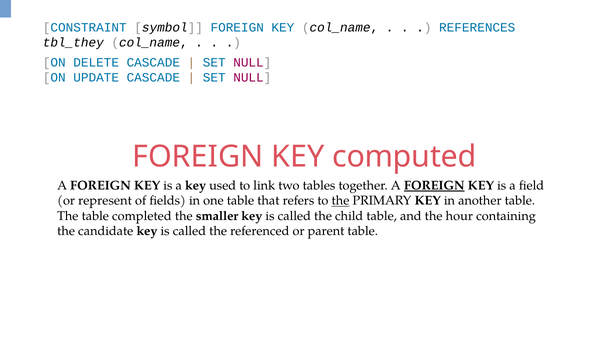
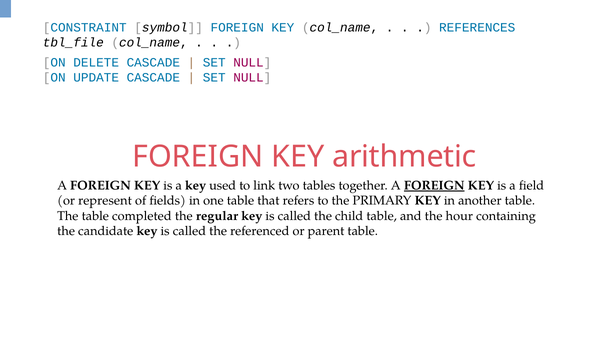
tbl_they: tbl_they -> tbl_file
computed: computed -> arithmetic
the at (340, 201) underline: present -> none
smaller: smaller -> regular
